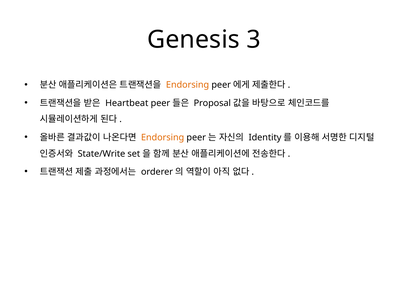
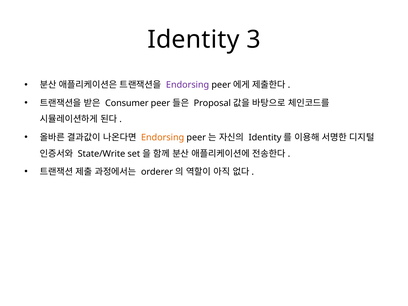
Genesis: Genesis -> Identity
Endorsing at (188, 85) colour: orange -> purple
Heartbeat: Heartbeat -> Consumer
